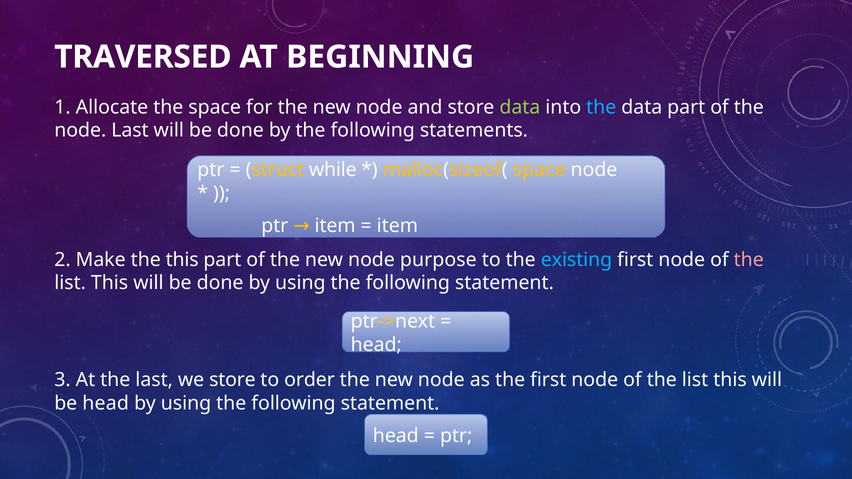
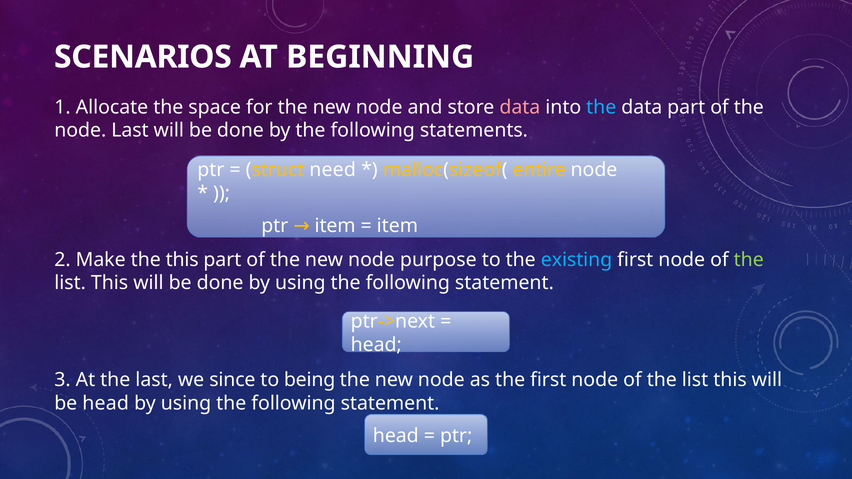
TRAVERSED: TRAVERSED -> SCENARIOS
data at (520, 107) colour: light green -> pink
while: while -> need
malloc(sizeof( space: space -> entire
the at (749, 260) colour: pink -> light green
we store: store -> since
order: order -> being
